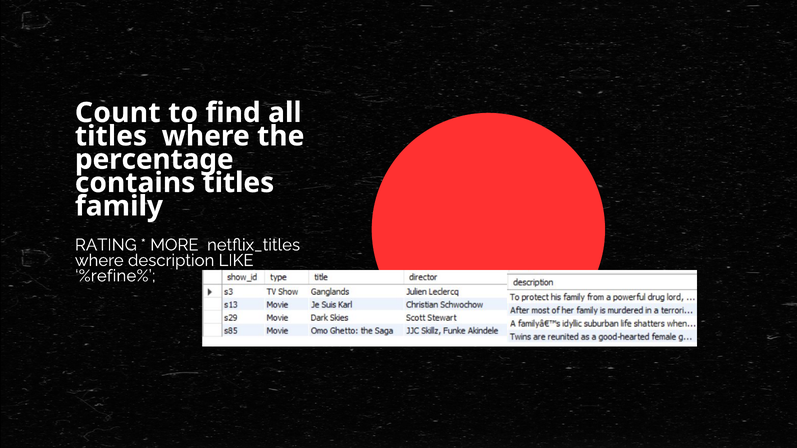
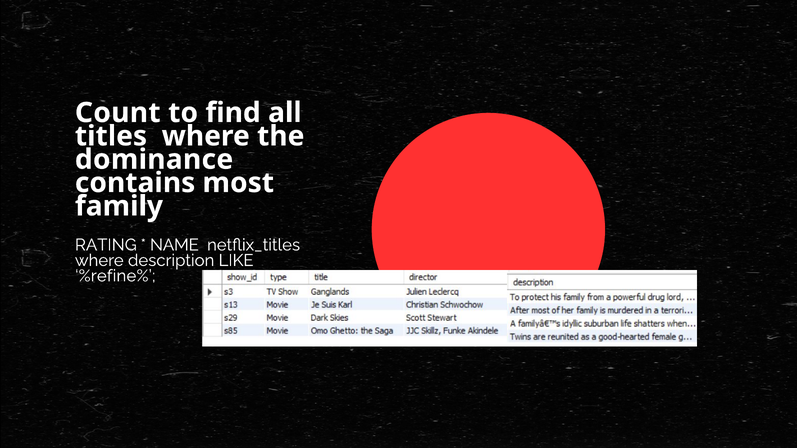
percentage: percentage -> dominance
contains titles: titles -> most
MORE: MORE -> NAME
